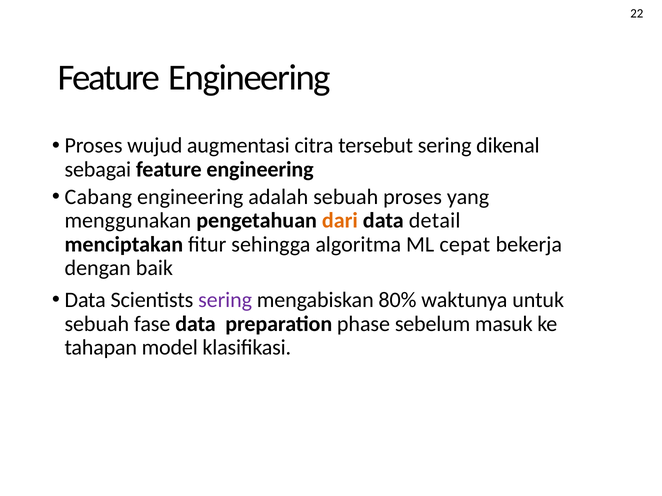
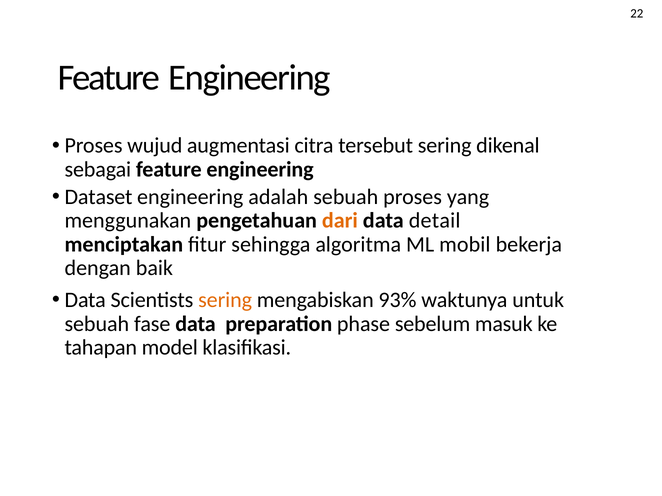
Cabang: Cabang -> Dataset
cepat: cepat -> mobil
sering at (225, 300) colour: purple -> orange
80%: 80% -> 93%
